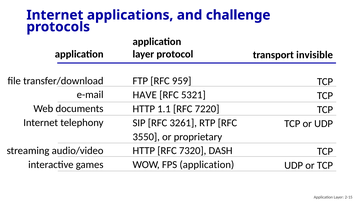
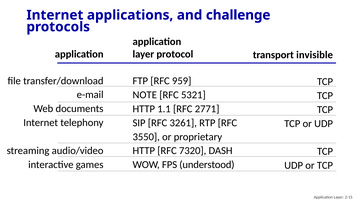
HAVE: HAVE -> NOTE
7220: 7220 -> 2771
FPS application: application -> understood
